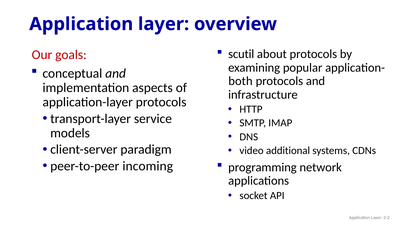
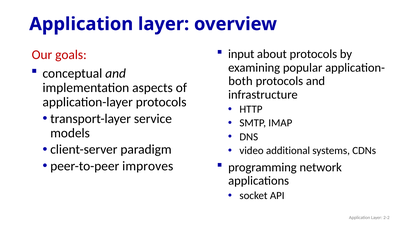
scutil: scutil -> input
incoming: incoming -> improves
